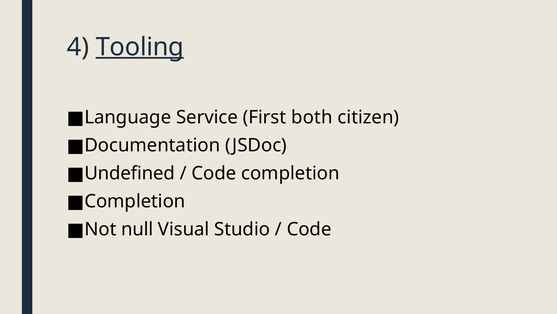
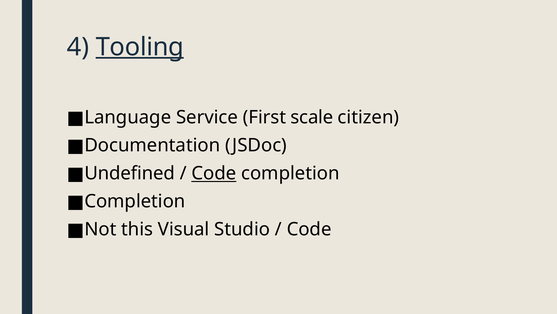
both: both -> scale
Code at (214, 173) underline: none -> present
null: null -> this
